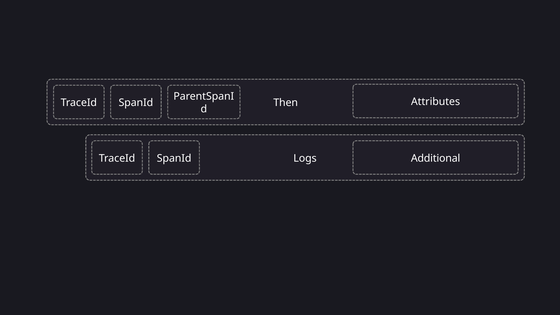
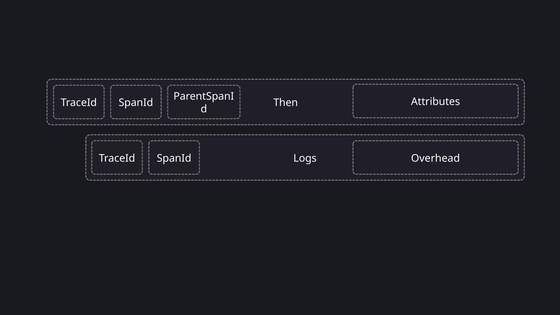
Additional: Additional -> Overhead
